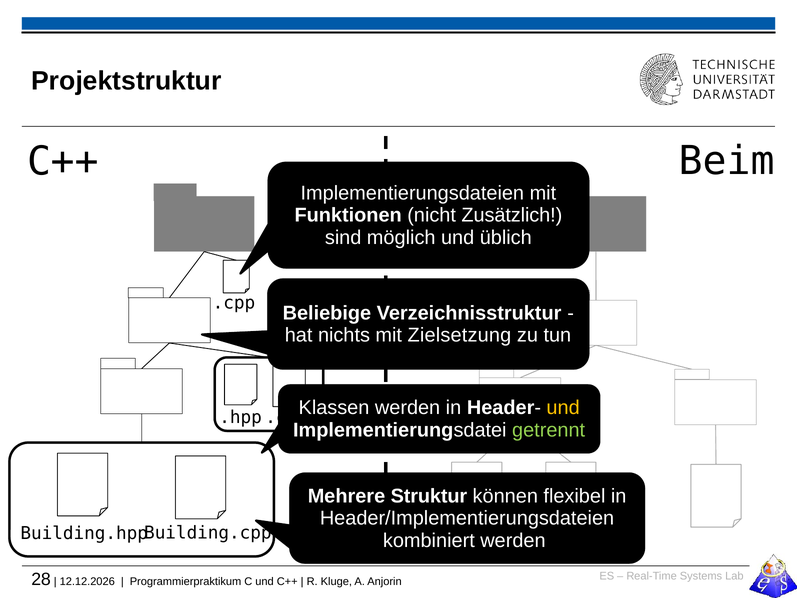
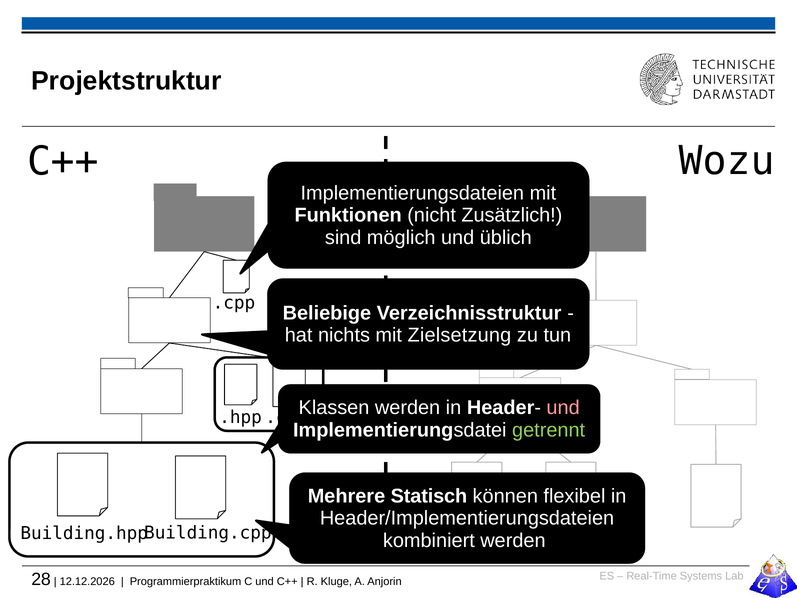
Beim: Beim -> Wozu
und at (563, 408) colour: yellow -> pink
Struktur: Struktur -> Statisch
